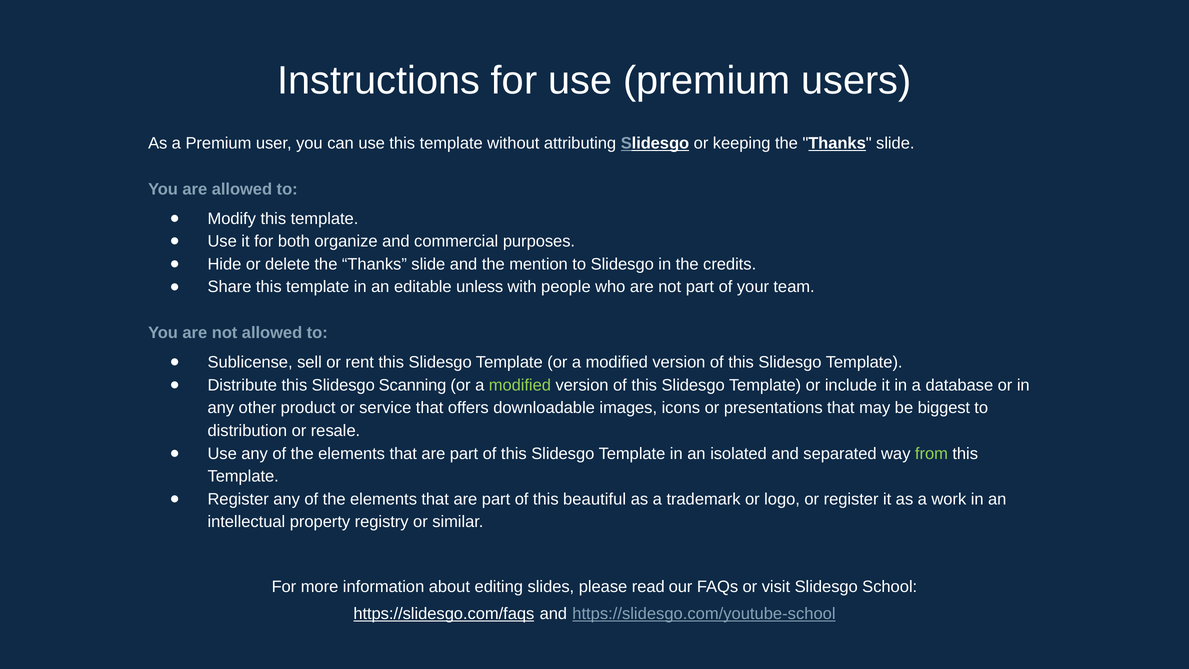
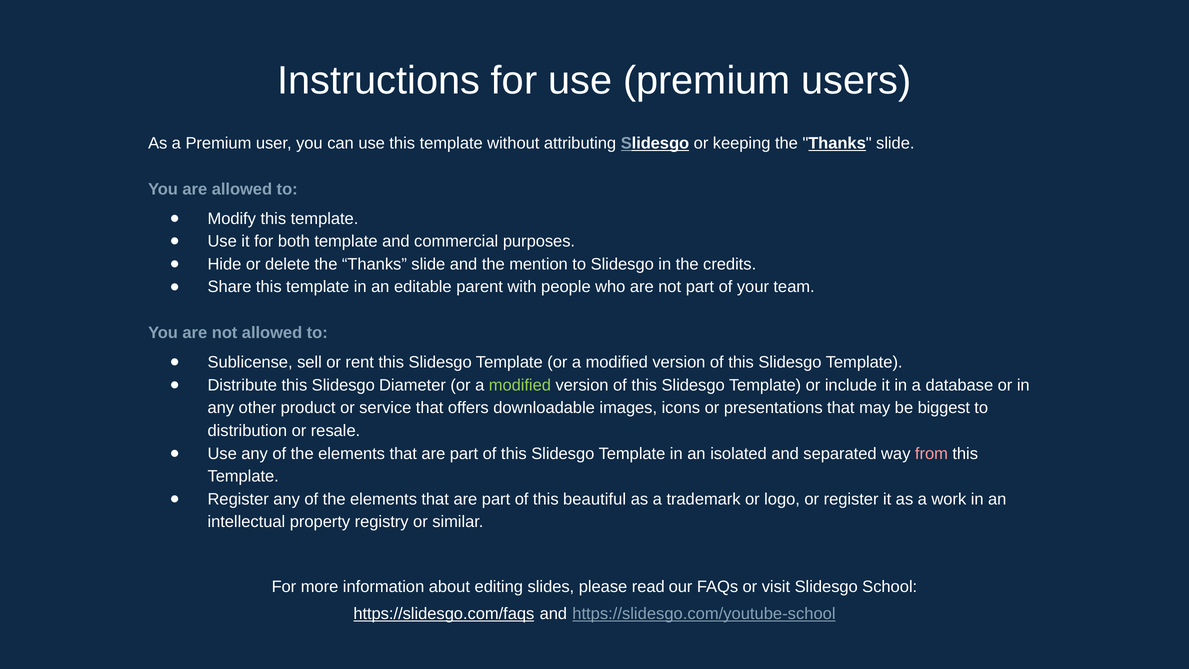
both organize: organize -> template
unless: unless -> parent
Scanning: Scanning -> Diameter
from colour: light green -> pink
